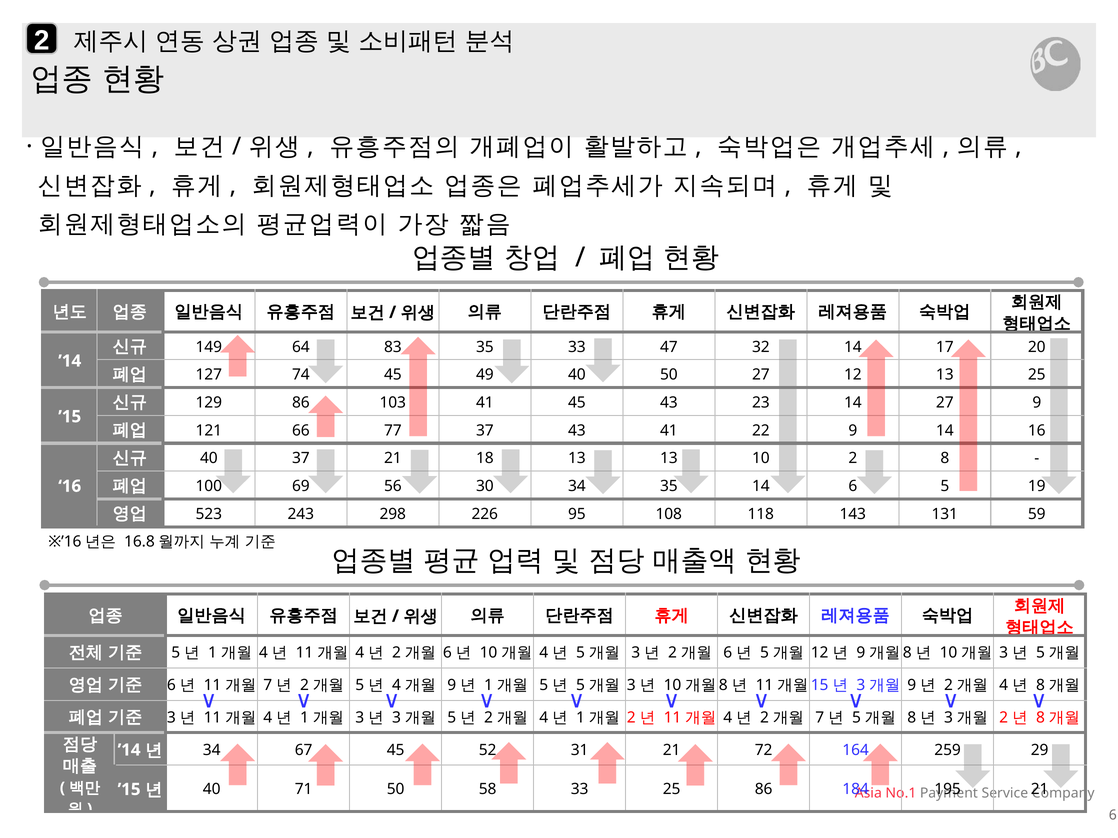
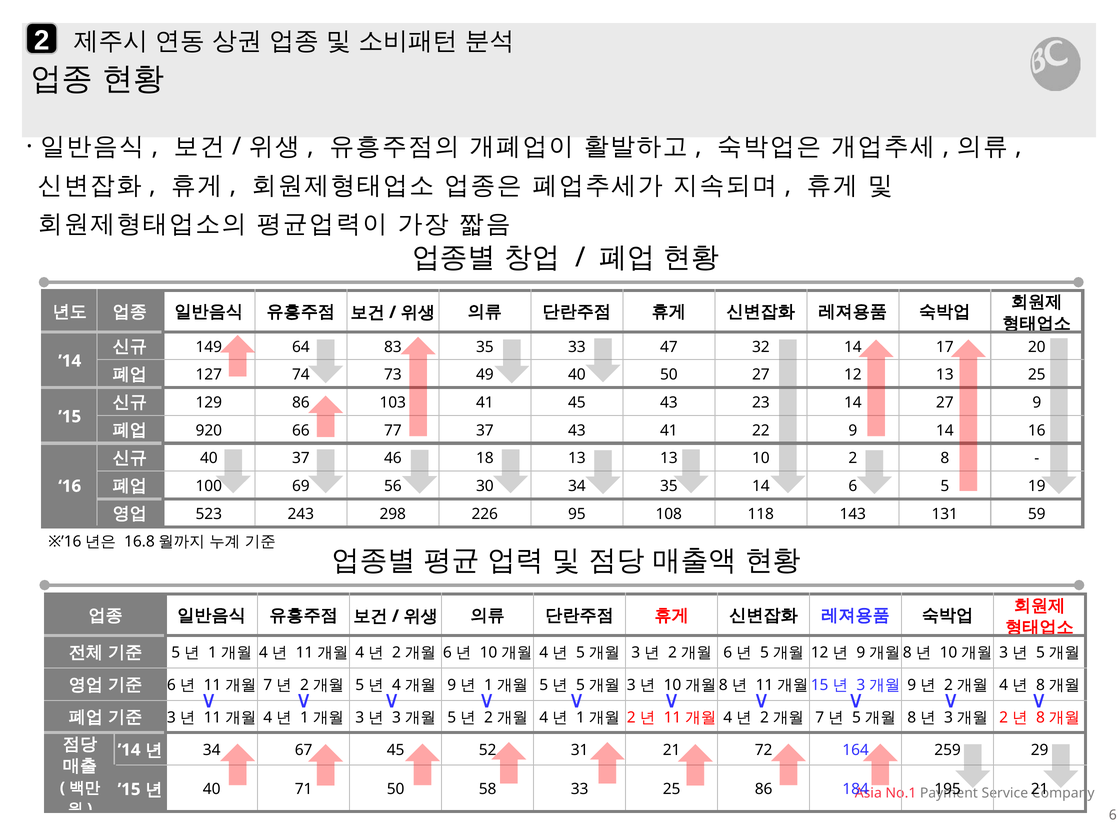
74 45: 45 -> 73
121: 121 -> 920
37 21: 21 -> 46
